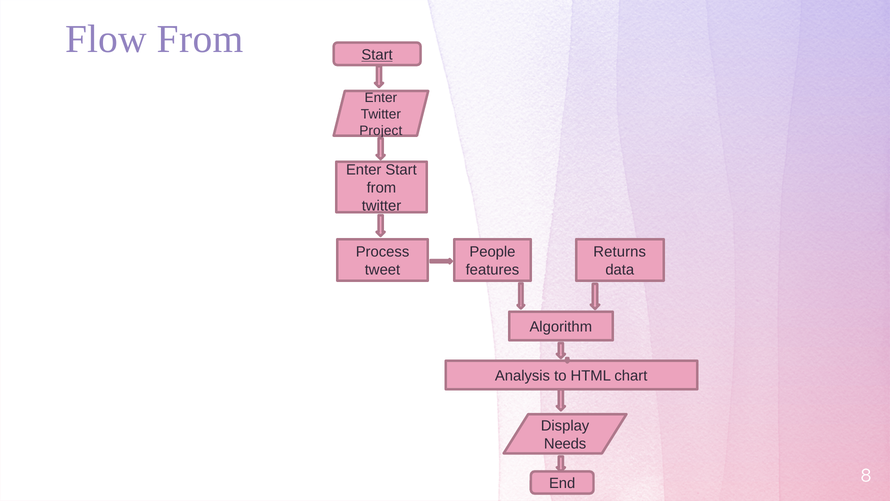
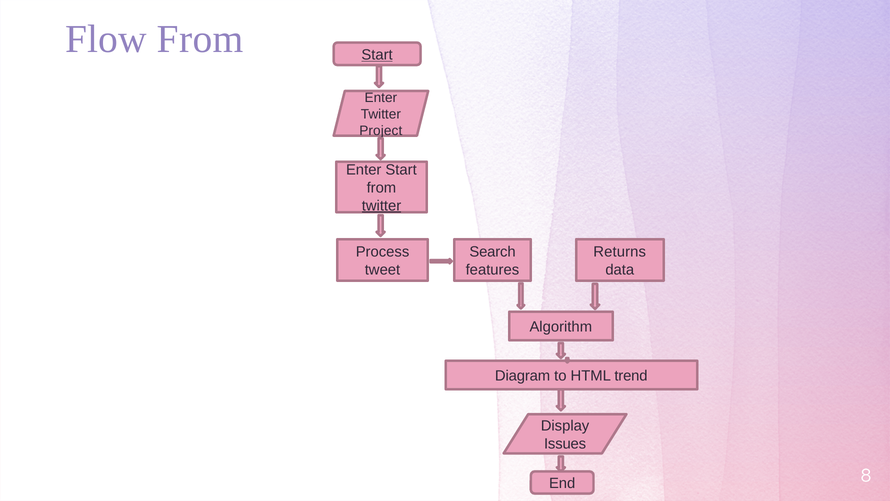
twitter at (382, 205) underline: none -> present
People: People -> Search
Analysis: Analysis -> Diagram
chart: chart -> trend
Needs: Needs -> Issues
